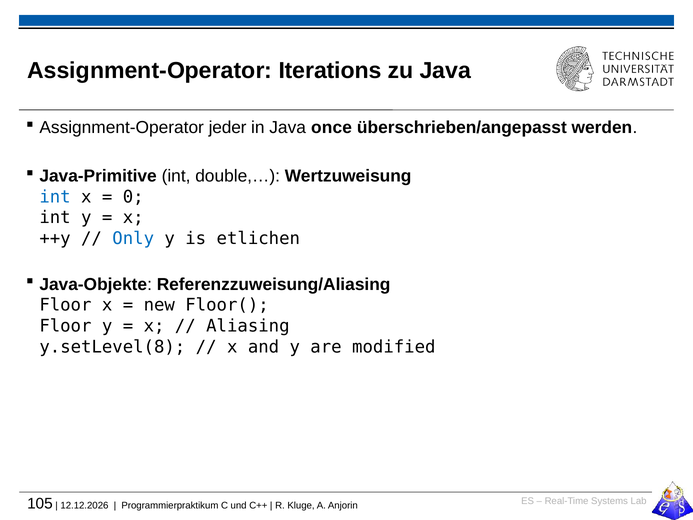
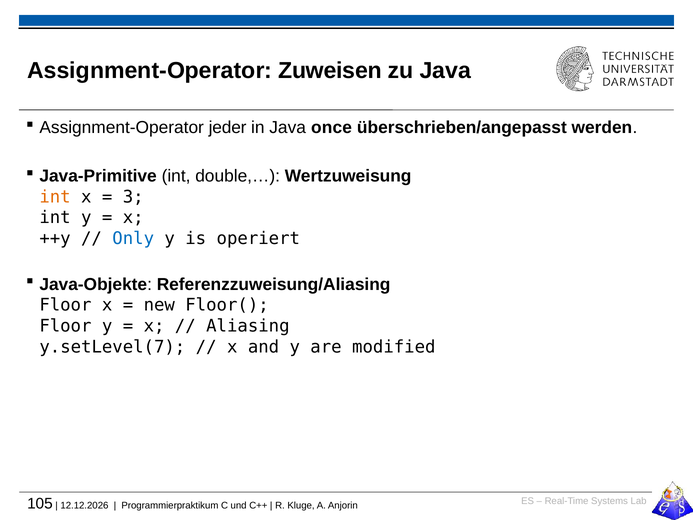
Iterations: Iterations -> Zuweisen
int at (55, 197) colour: blue -> orange
0: 0 -> 3
etlichen: etlichen -> operiert
y.setLevel(8: y.setLevel(8 -> y.setLevel(7
